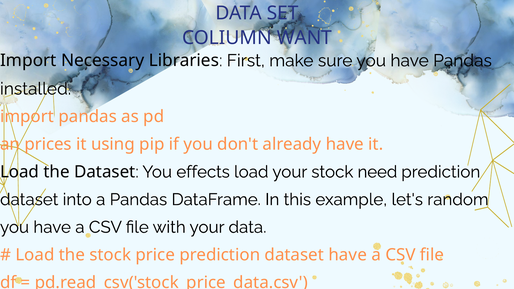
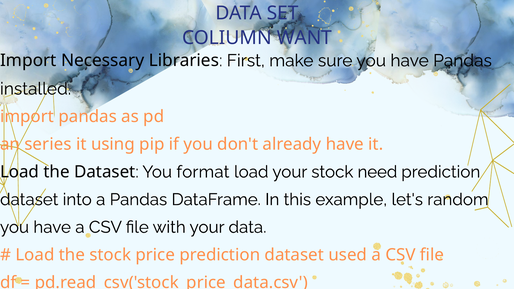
prices: prices -> series
effects: effects -> format
dataset have: have -> used
